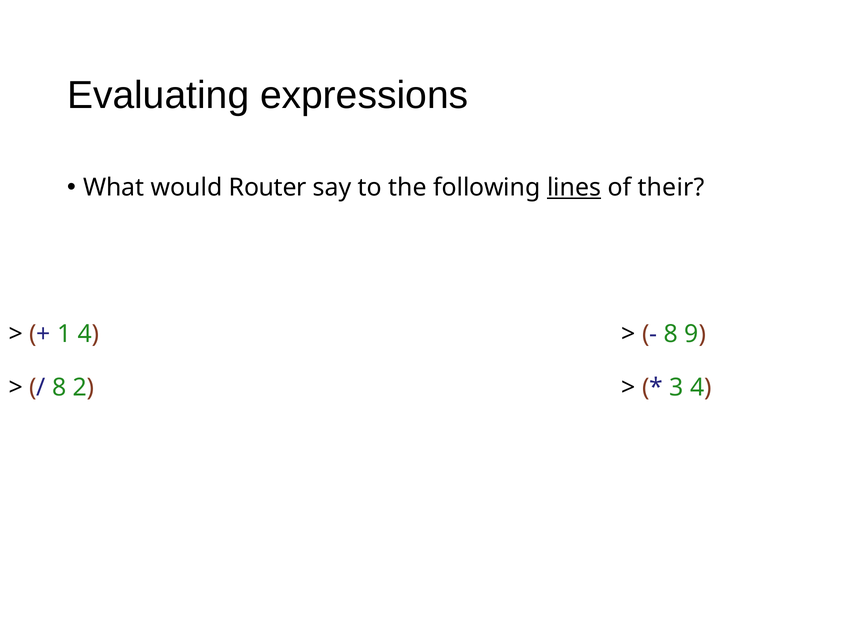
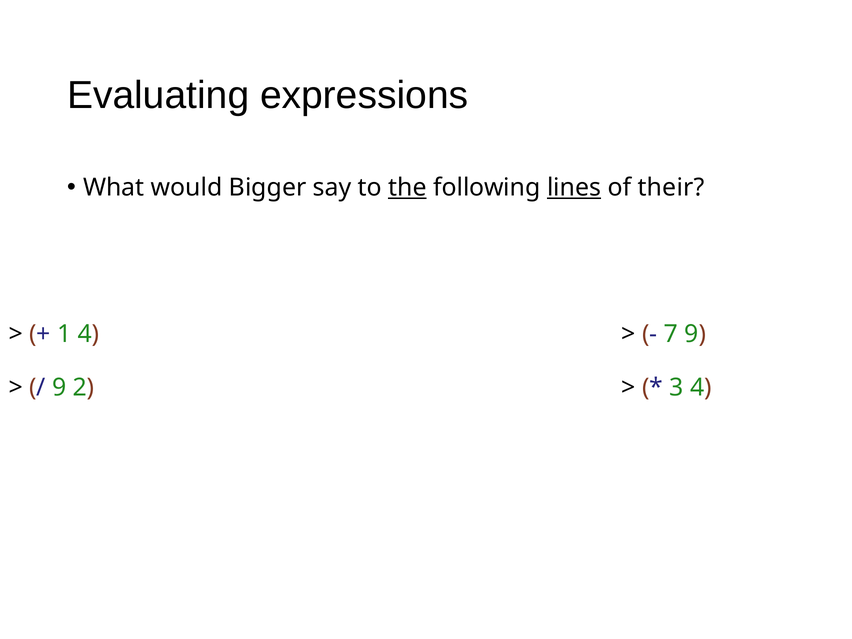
Router: Router -> Bigger
the underline: none -> present
8 at (671, 334): 8 -> 7
8 at (59, 388): 8 -> 9
